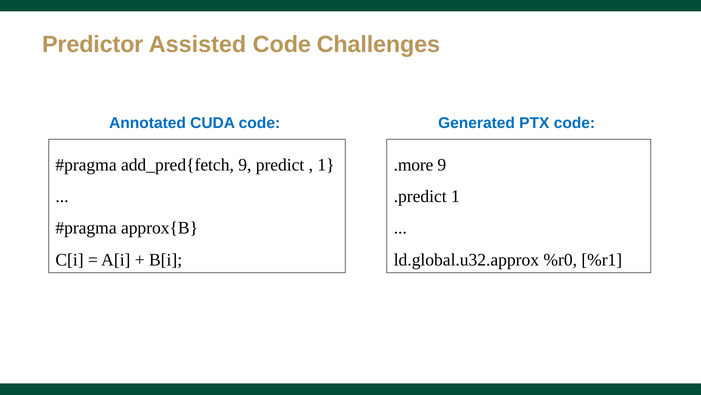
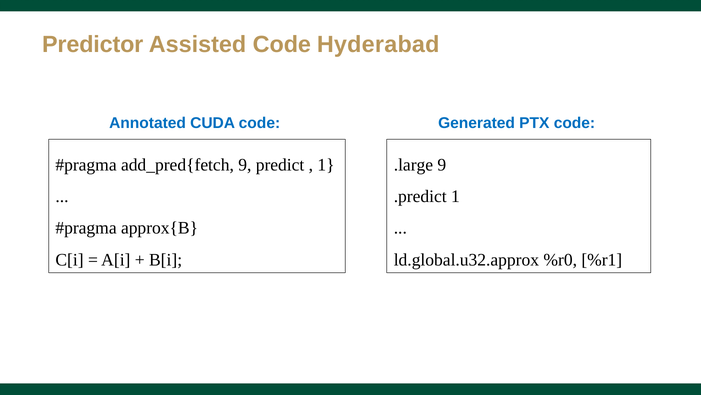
Challenges: Challenges -> Hyderabad
.more: .more -> .large
